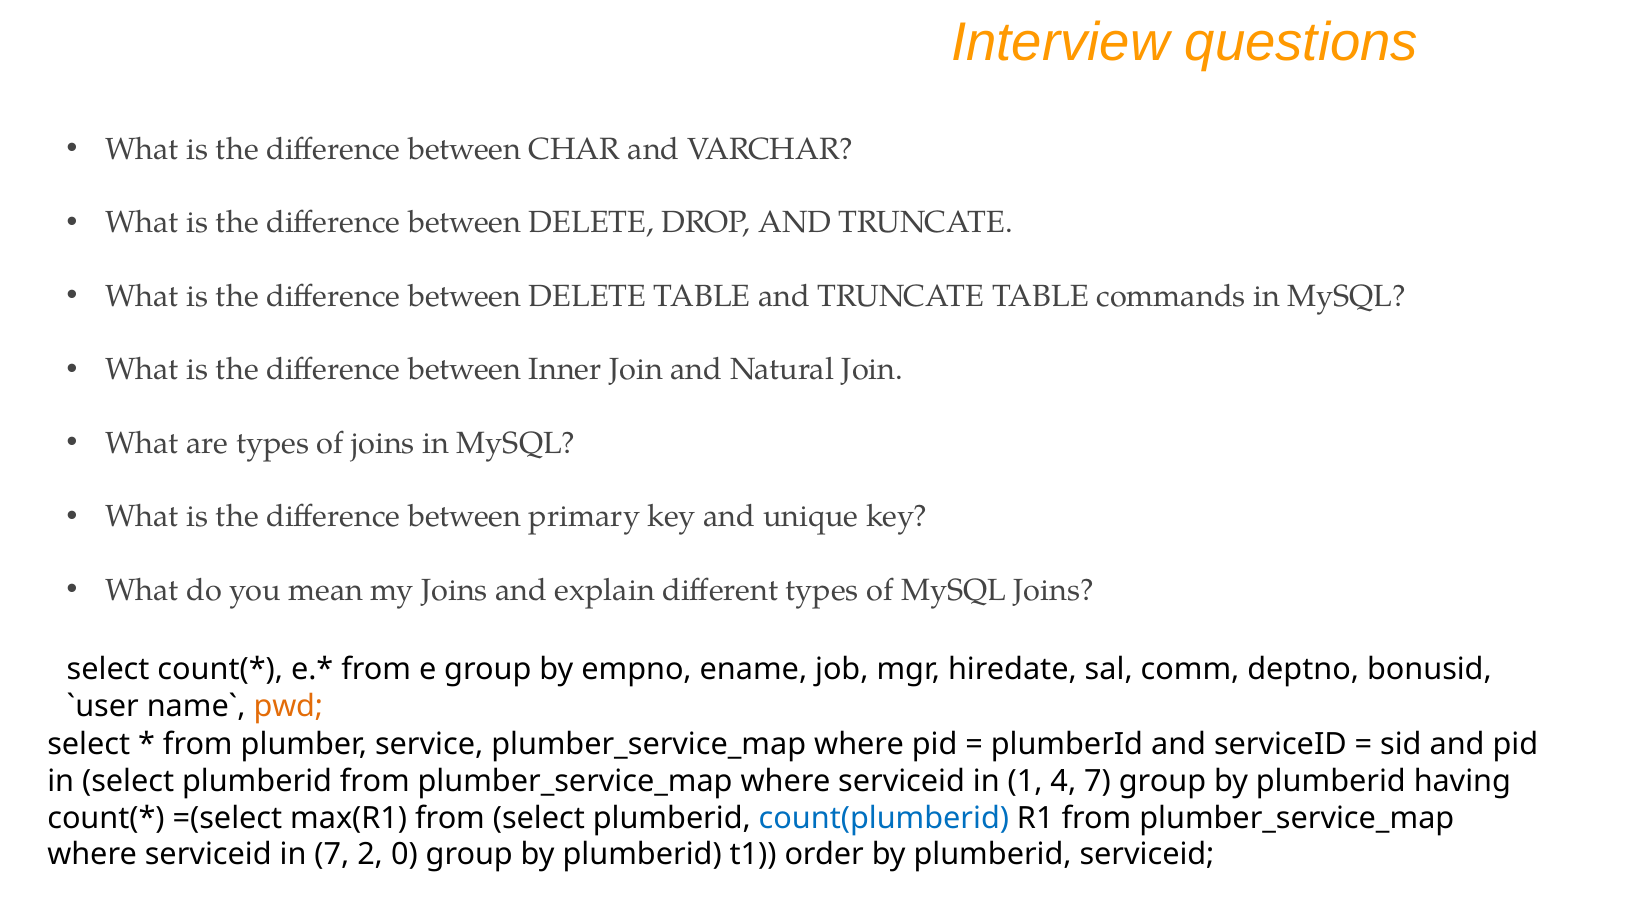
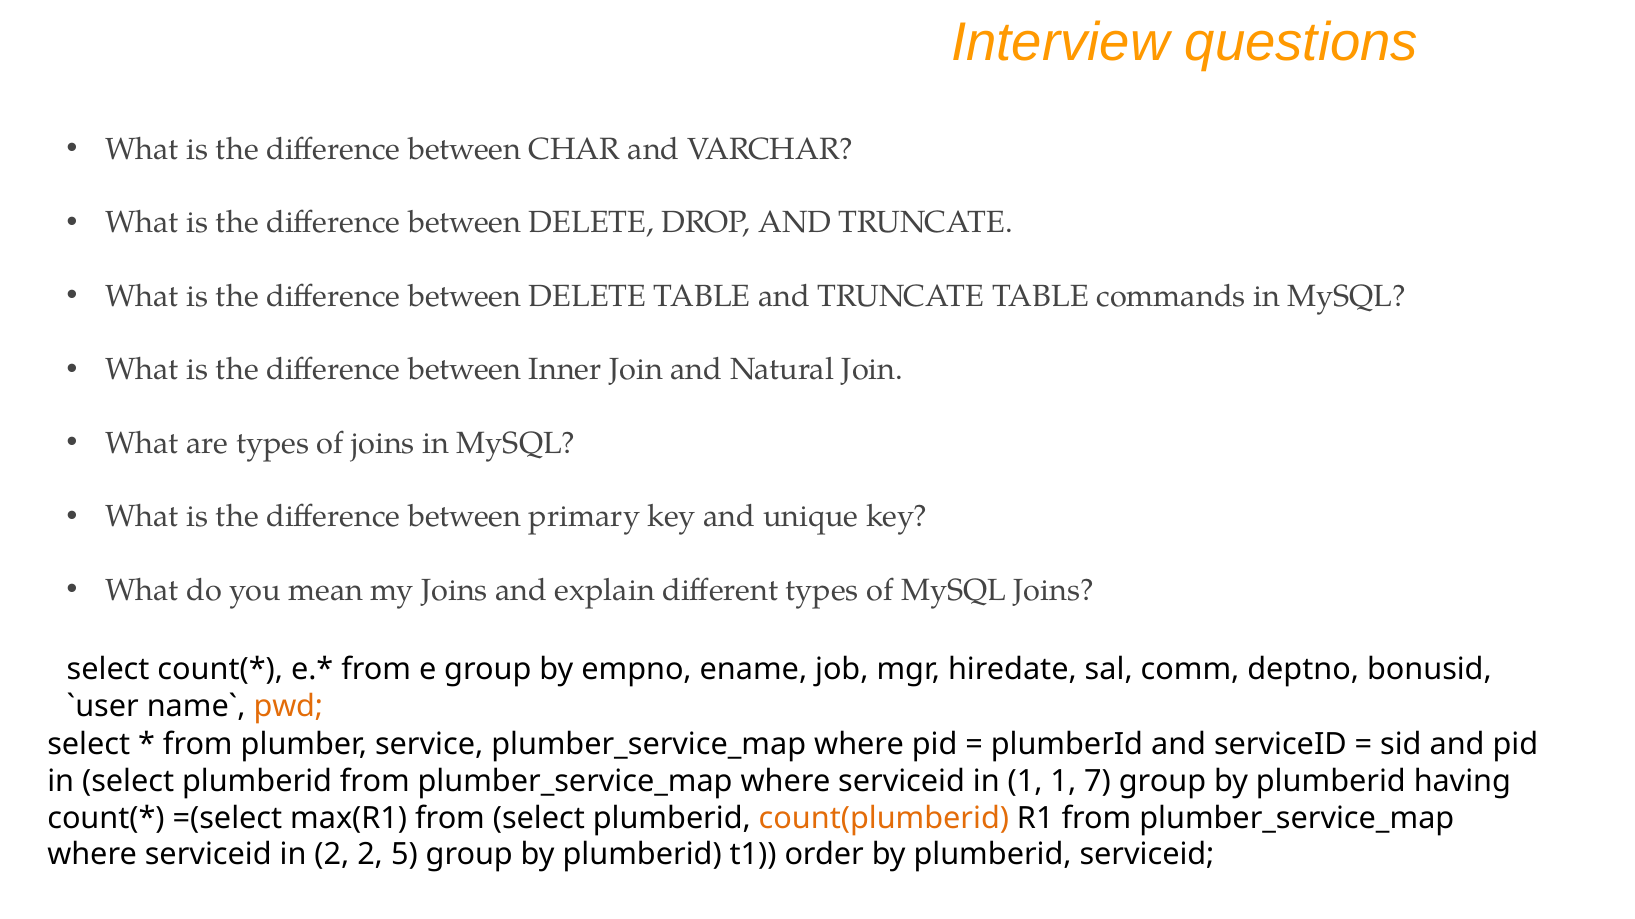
1 4: 4 -> 1
count(plumberid colour: blue -> orange
in 7: 7 -> 2
0: 0 -> 5
